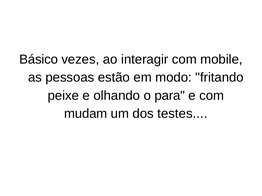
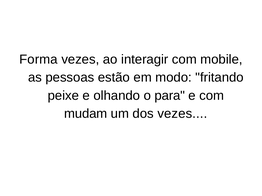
Básico: Básico -> Forma
dos testes: testes -> vezes
